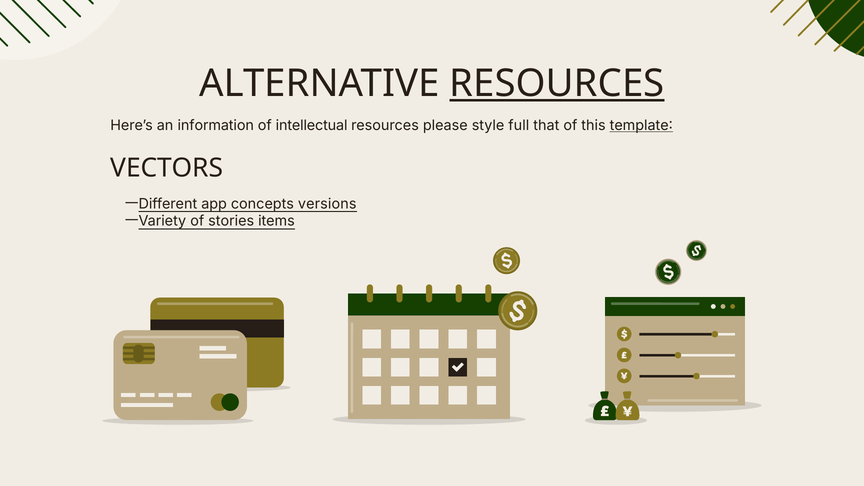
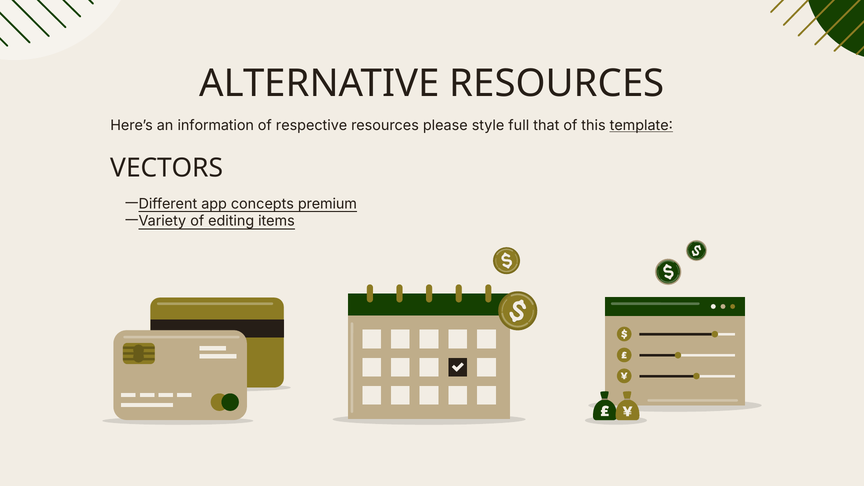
RESOURCES at (557, 84) underline: present -> none
intellectual: intellectual -> respective
versions: versions -> premium
stories: stories -> editing
